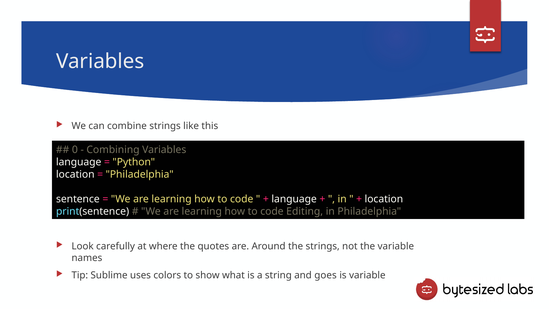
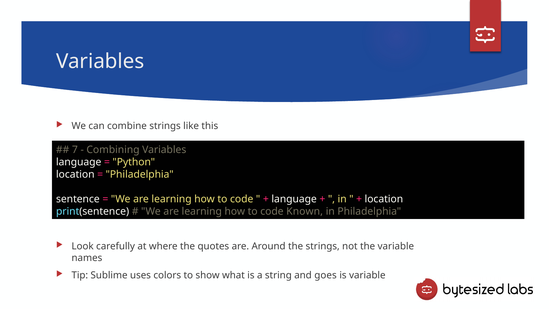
0: 0 -> 7
Editing: Editing -> Known
